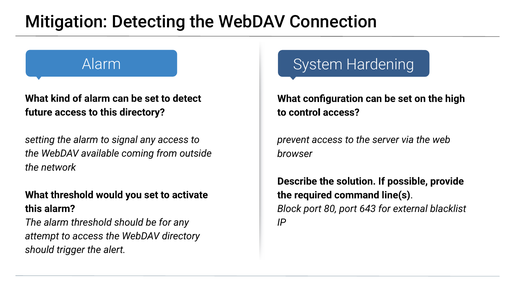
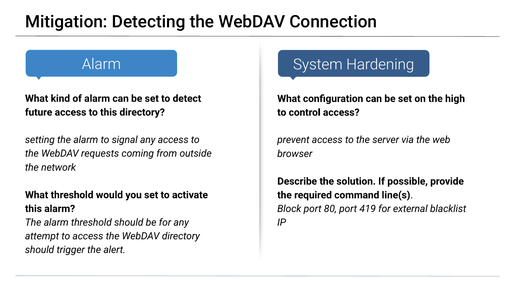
available: available -> requests
643: 643 -> 419
